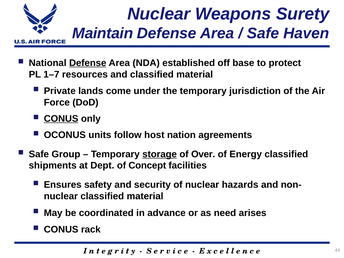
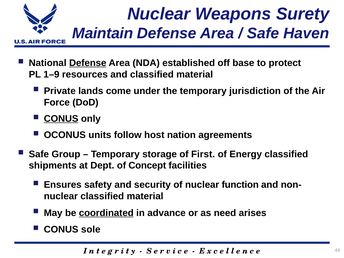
1–7: 1–7 -> 1–9
storage underline: present -> none
Over: Over -> First
hazards: hazards -> function
coordinated underline: none -> present
rack: rack -> sole
